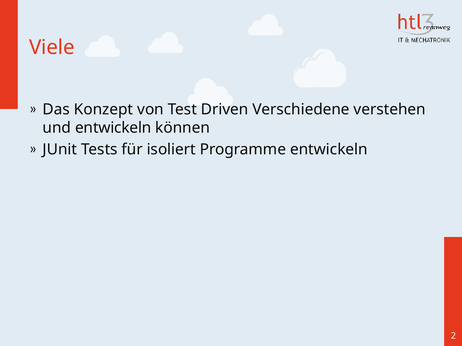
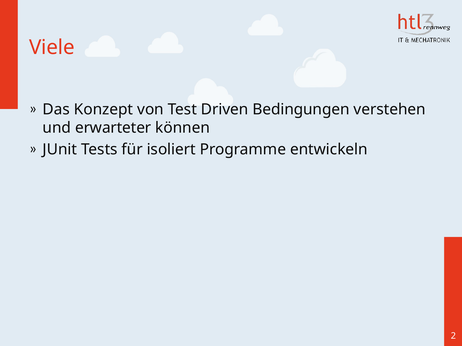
Verschiedene: Verschiedene -> Bedingungen
und entwickeln: entwickeln -> erwarteter
